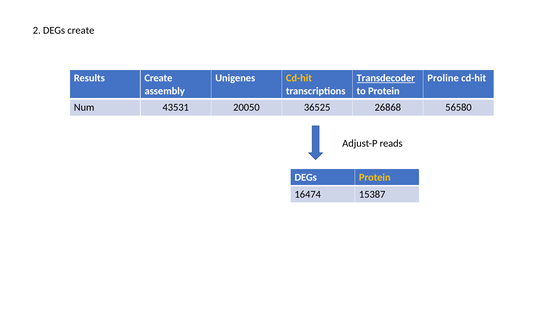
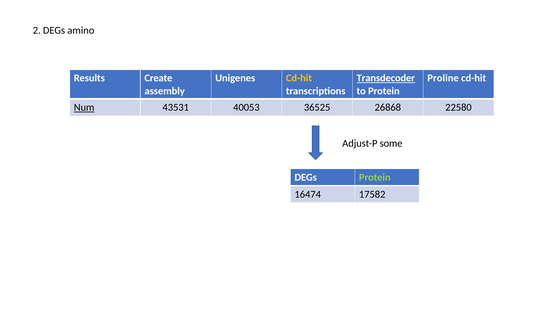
DEGs create: create -> amino
Num underline: none -> present
20050: 20050 -> 40053
56580: 56580 -> 22580
reads: reads -> some
Protein at (375, 177) colour: yellow -> light green
15387: 15387 -> 17582
